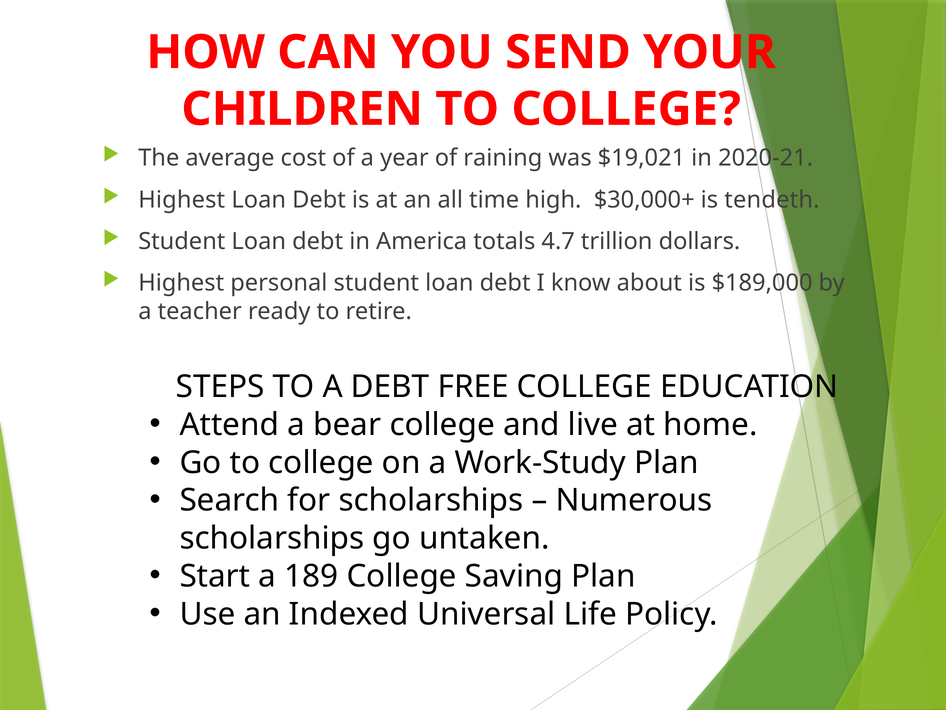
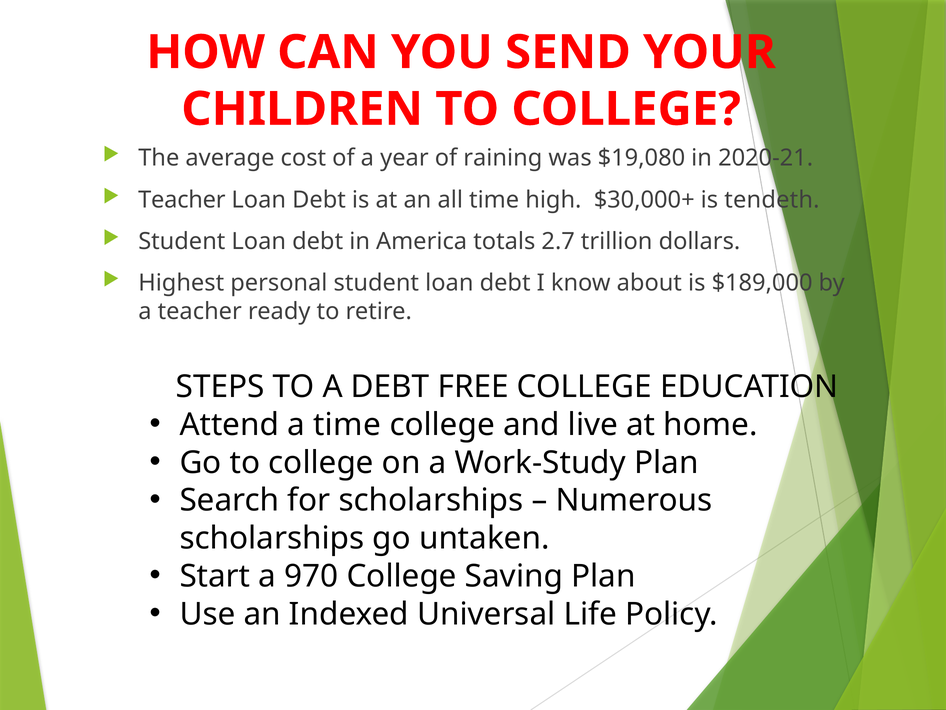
$19,021: $19,021 -> $19,080
Highest at (182, 200): Highest -> Teacher
4.7: 4.7 -> 2.7
a bear: bear -> time
189: 189 -> 970
